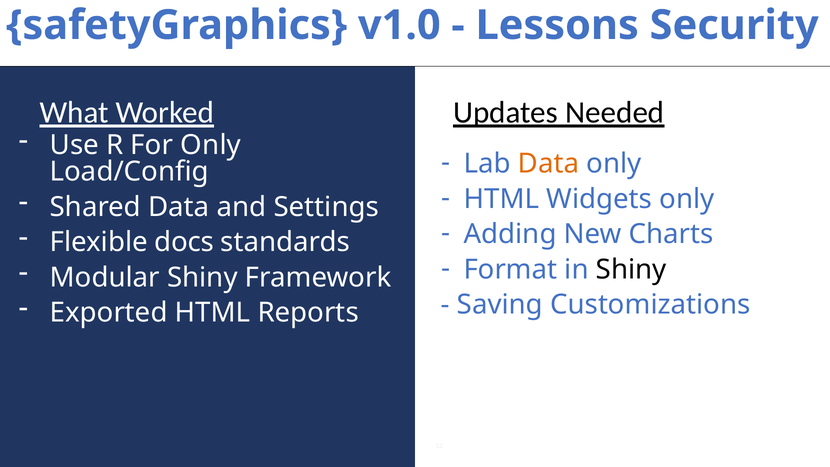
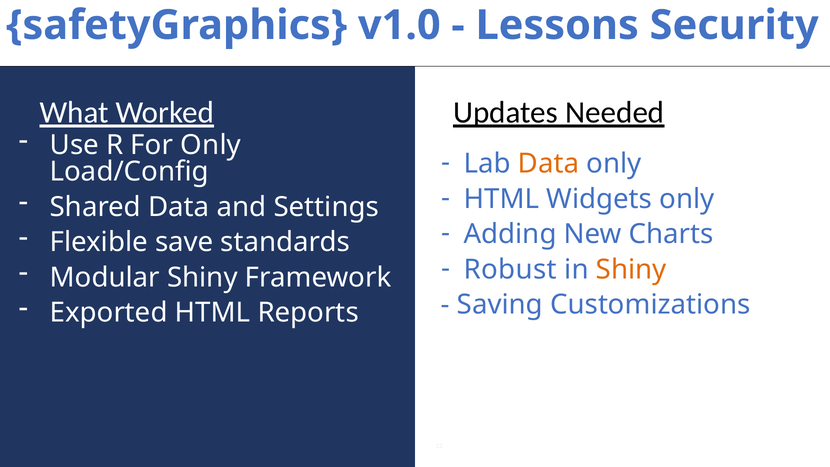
docs: docs -> save
Format: Format -> Robust
Shiny at (631, 269) colour: black -> orange
